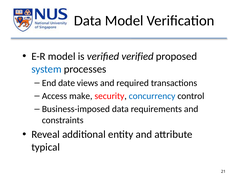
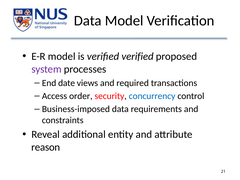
system colour: blue -> purple
make: make -> order
typical: typical -> reason
